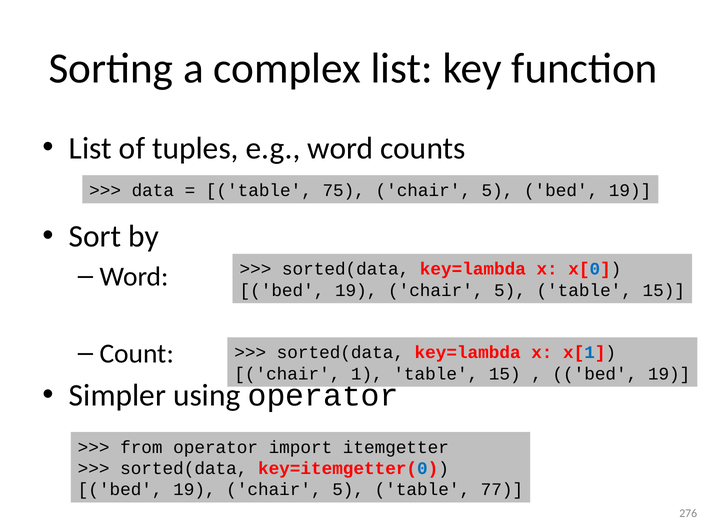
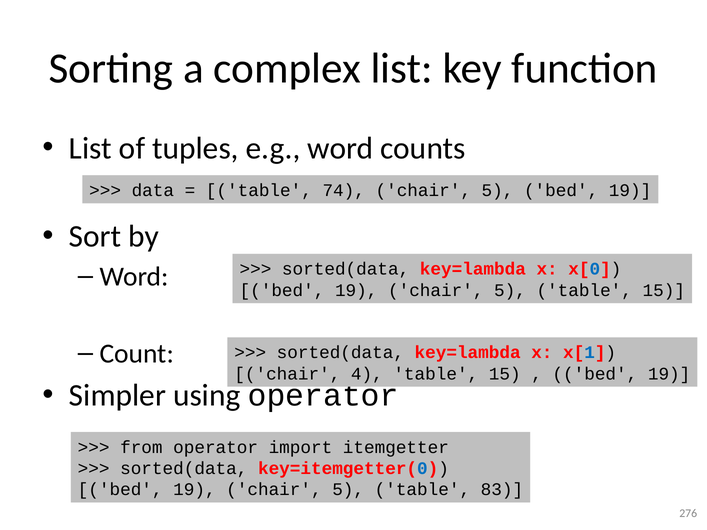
75: 75 -> 74
1: 1 -> 4
77: 77 -> 83
